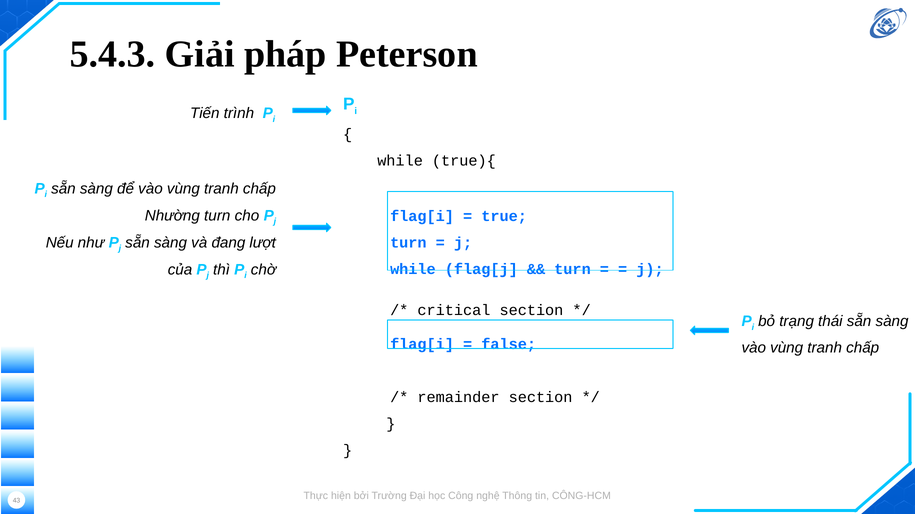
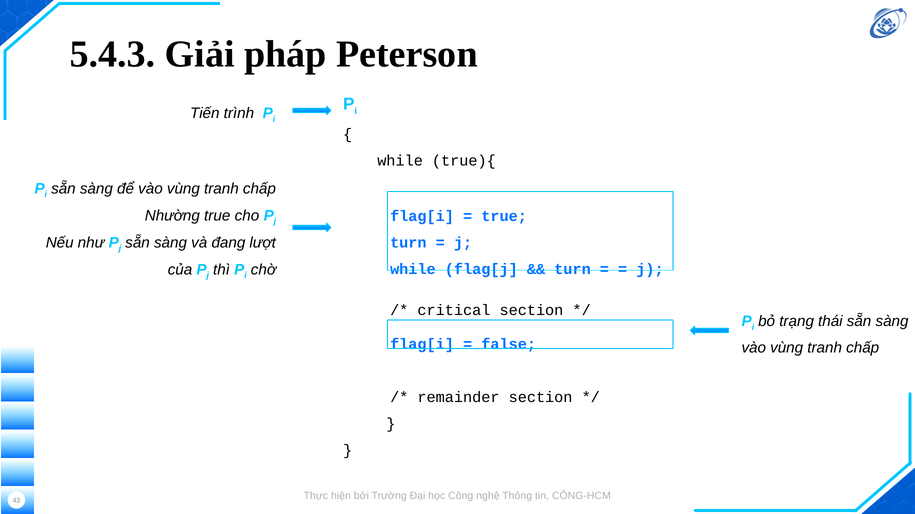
Nhường turn: turn -> true
